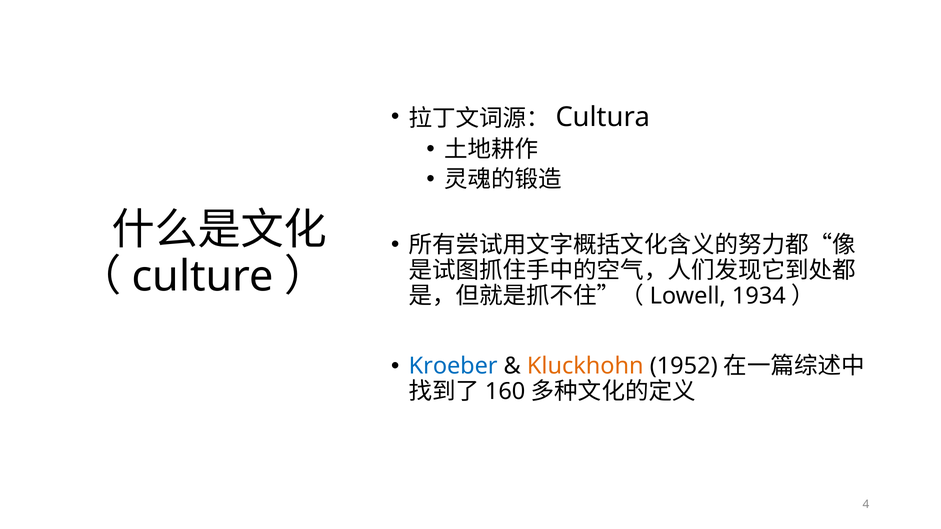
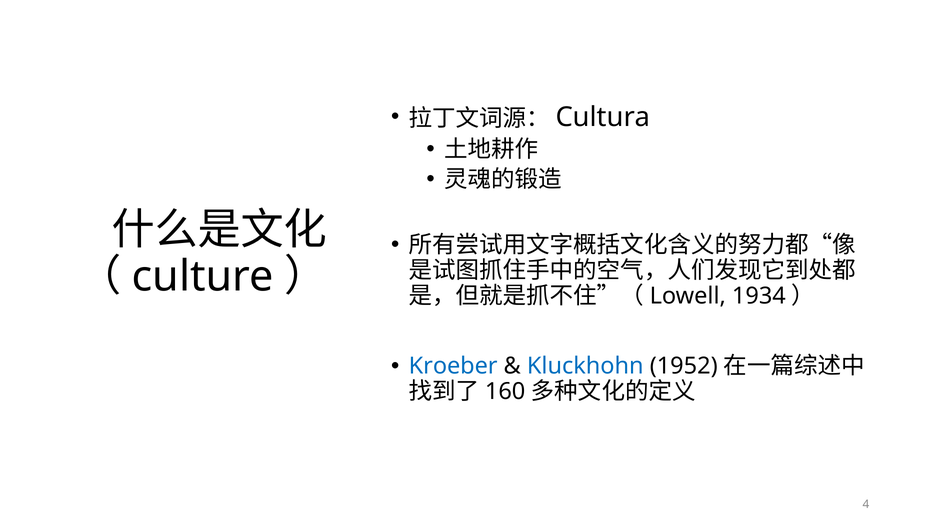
Kluckhohn colour: orange -> blue
